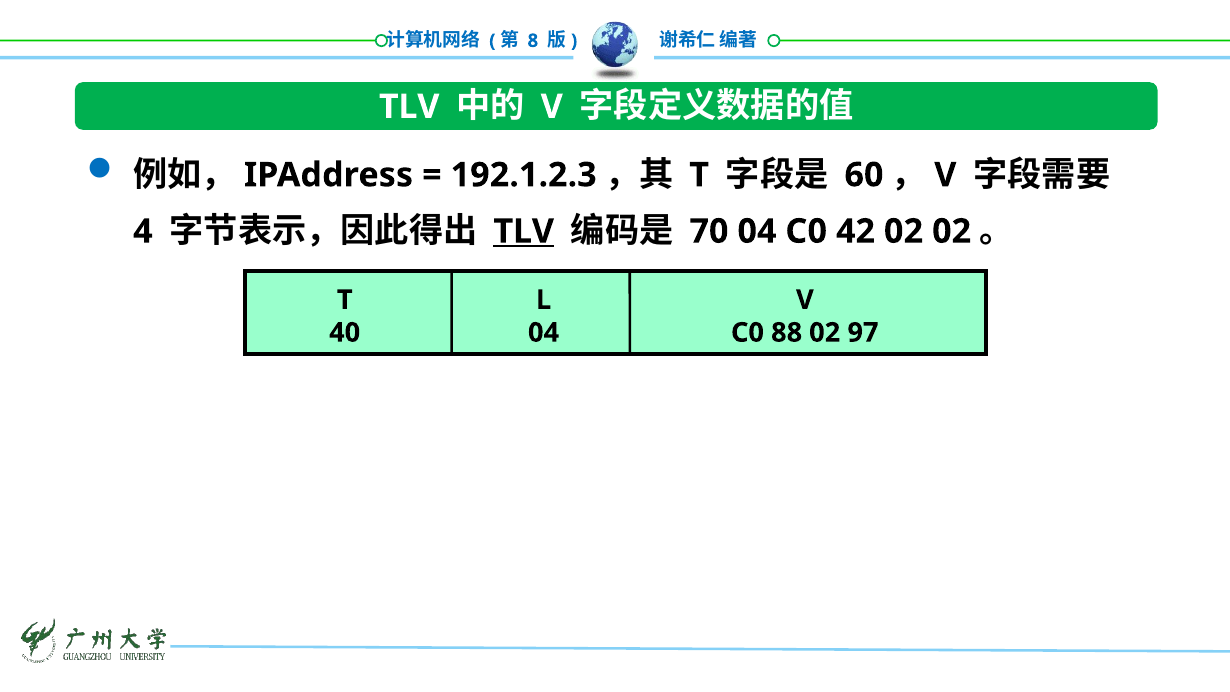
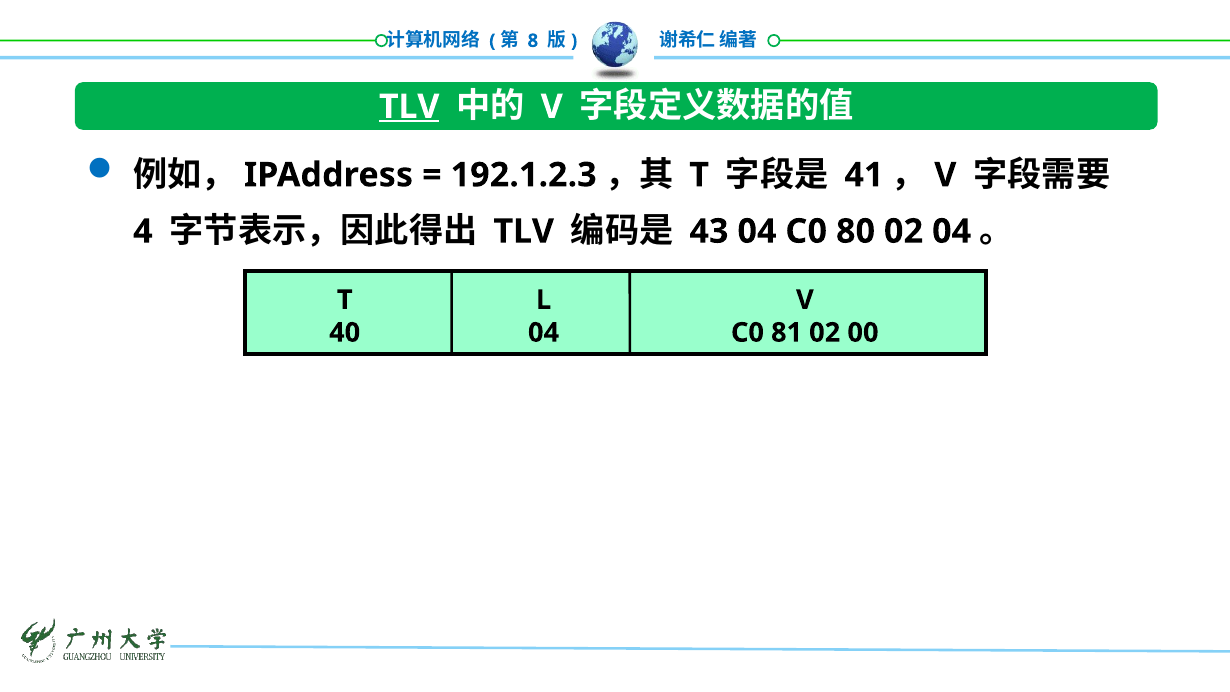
TLV at (409, 107) underline: none -> present
60: 60 -> 41
TLV at (524, 231) underline: present -> none
70: 70 -> 43
42: 42 -> 80
02 02: 02 -> 04
88: 88 -> 81
97: 97 -> 00
